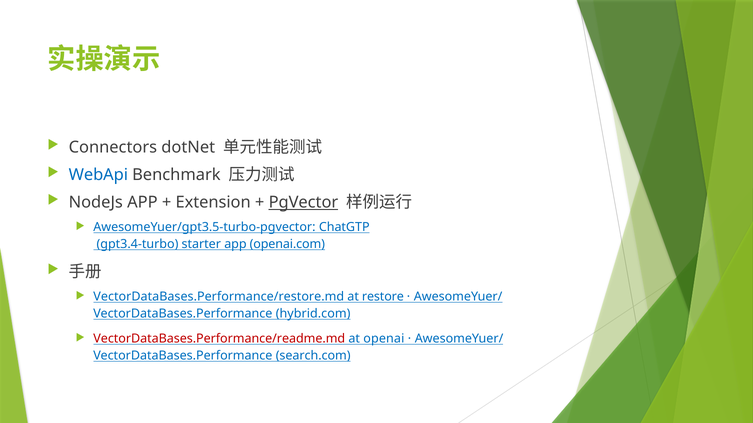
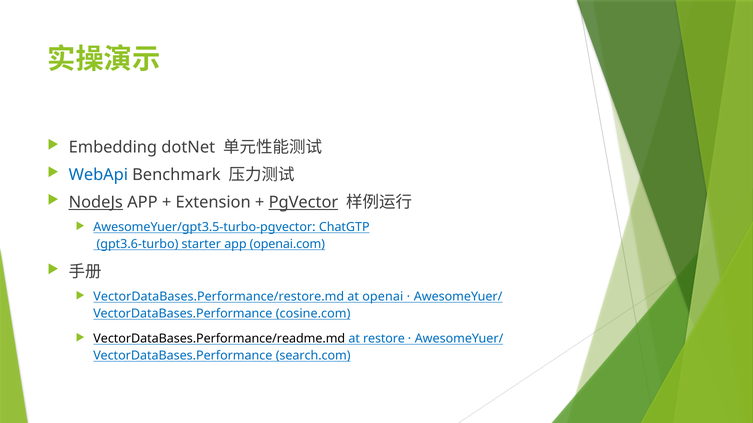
Connectors: Connectors -> Embedding
NodeJs underline: none -> present
gpt3.4-turbo: gpt3.4-turbo -> gpt3.6-turbo
restore: restore -> openai
hybrid.com: hybrid.com -> cosine.com
VectorDataBases.Performance/readme.md colour: red -> black
openai: openai -> restore
